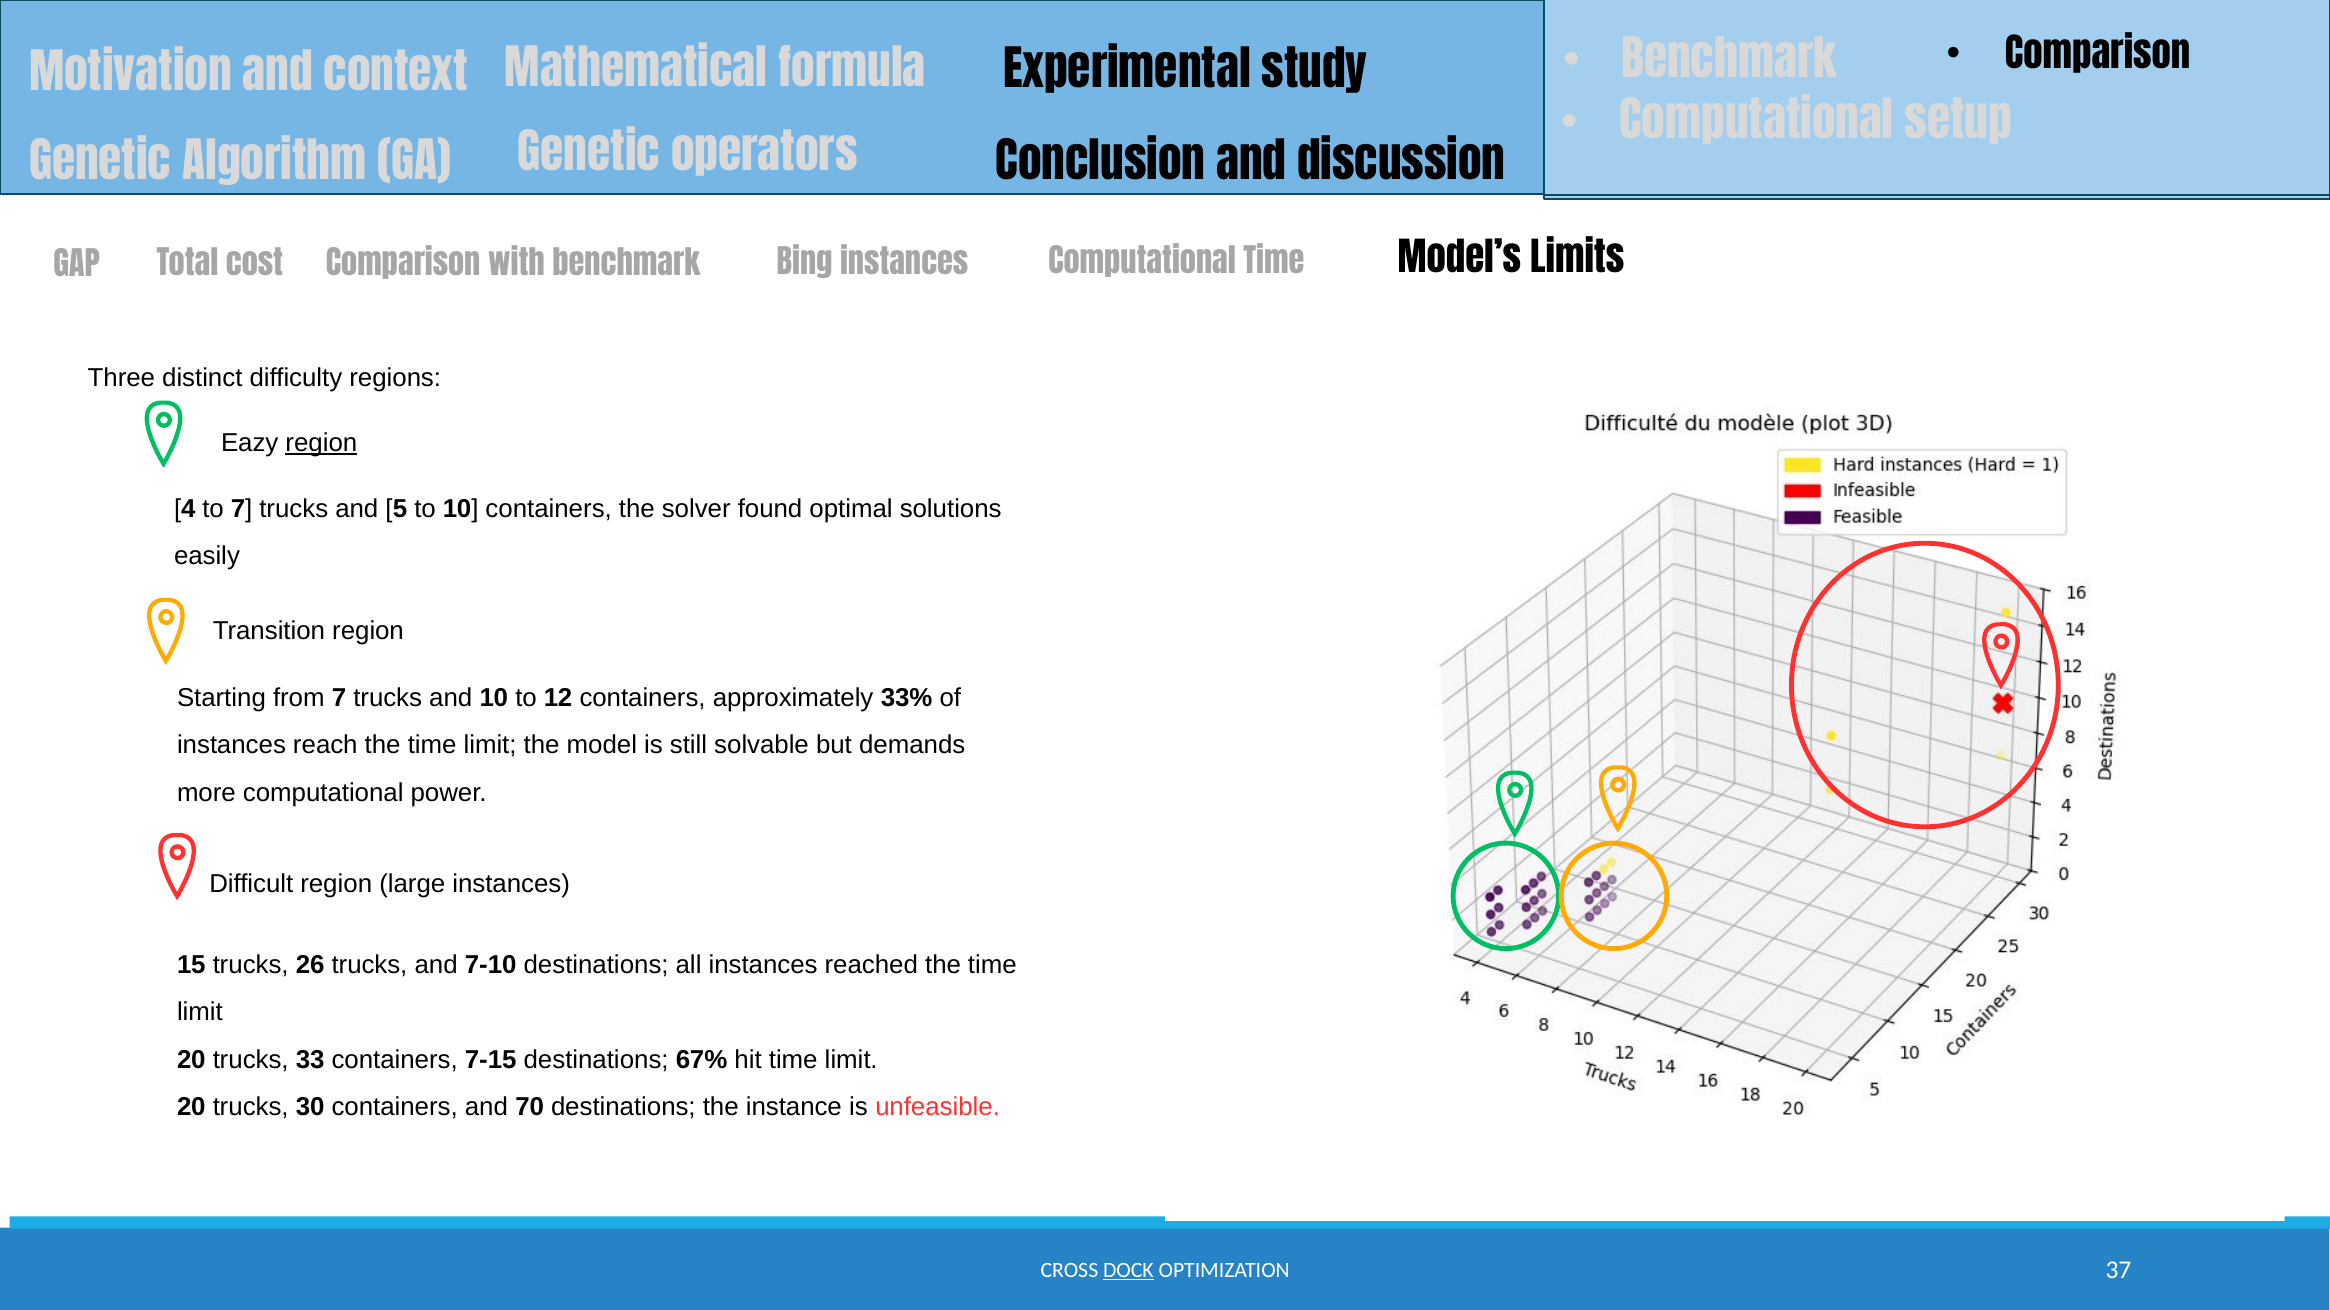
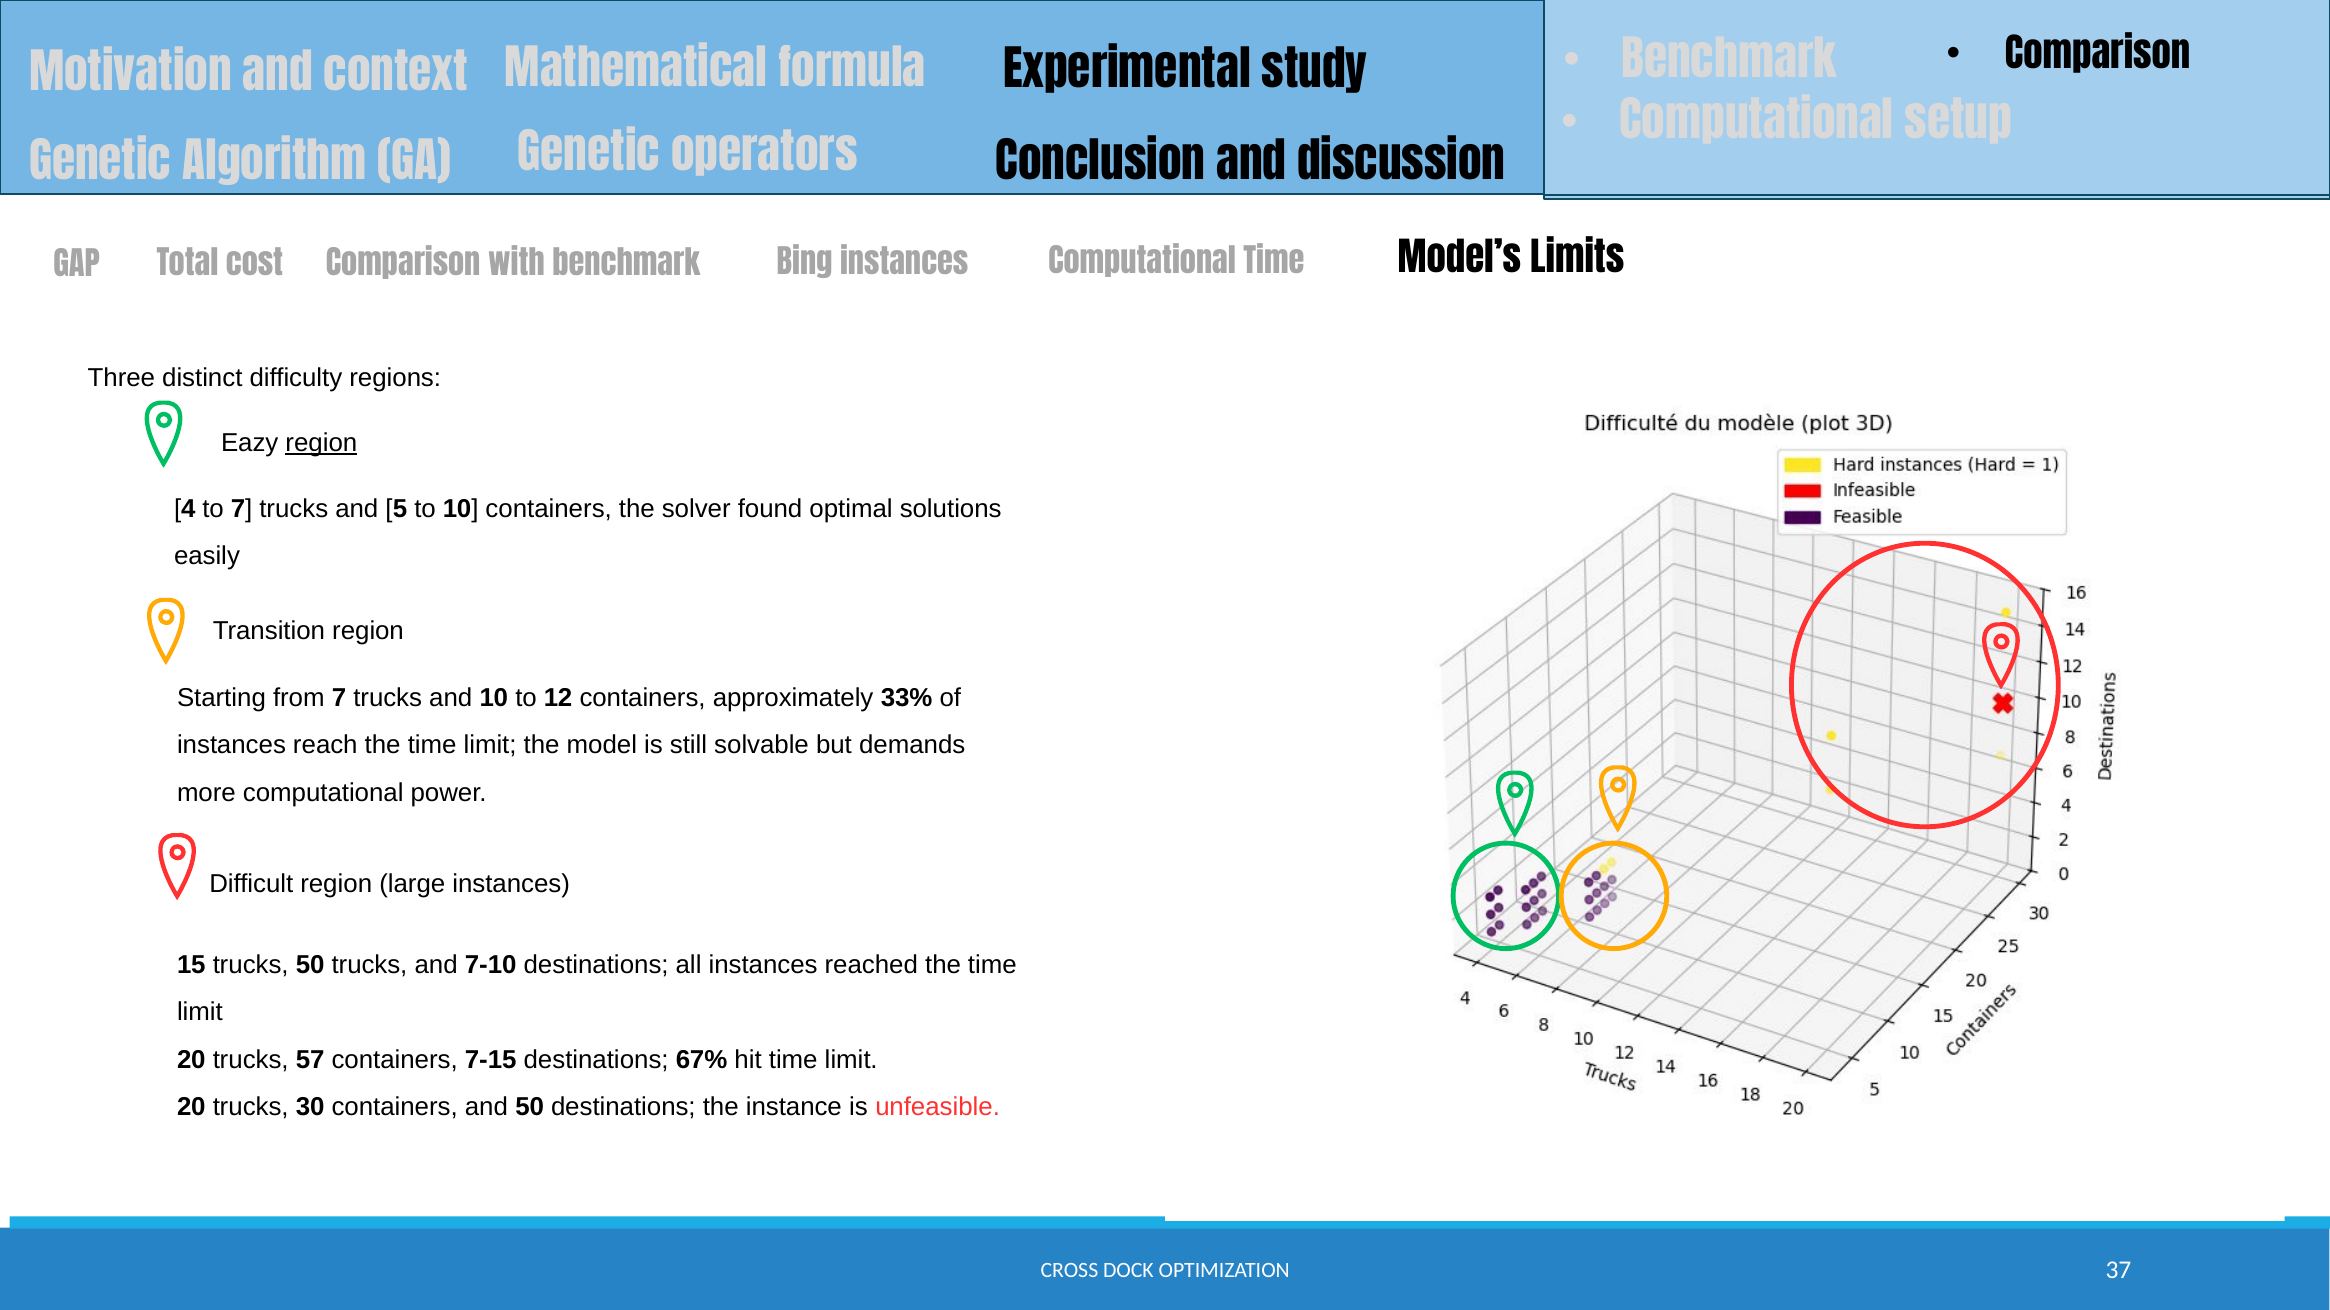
trucks 26: 26 -> 50
33: 33 -> 57
and 70: 70 -> 50
DOCK underline: present -> none
